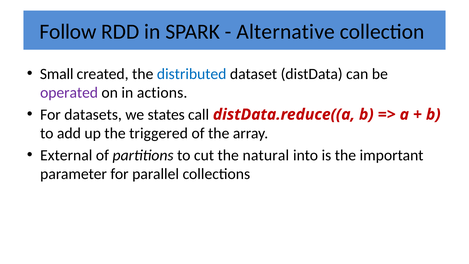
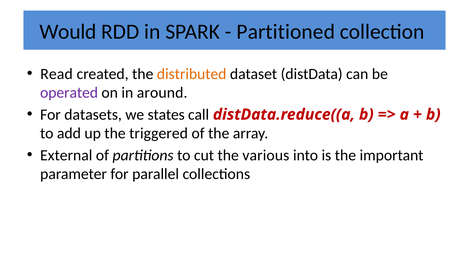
Follow: Follow -> Would
Alternative: Alternative -> Partitioned
Small: Small -> Read
distributed colour: blue -> orange
actions: actions -> around
natural: natural -> various
